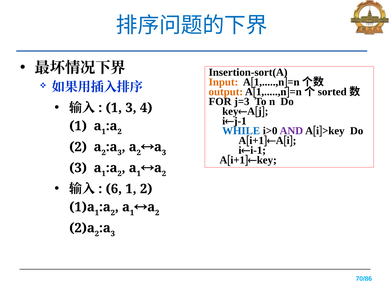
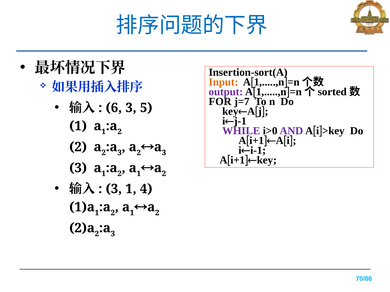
output colour: orange -> purple
j=3: j=3 -> j=7
1 at (114, 108): 1 -> 6
4: 4 -> 5
WHILE colour: blue -> purple
6 at (114, 189): 6 -> 3
1 2: 2 -> 4
